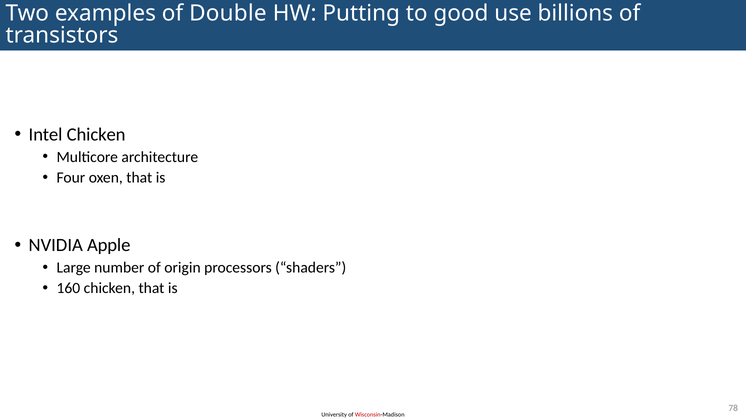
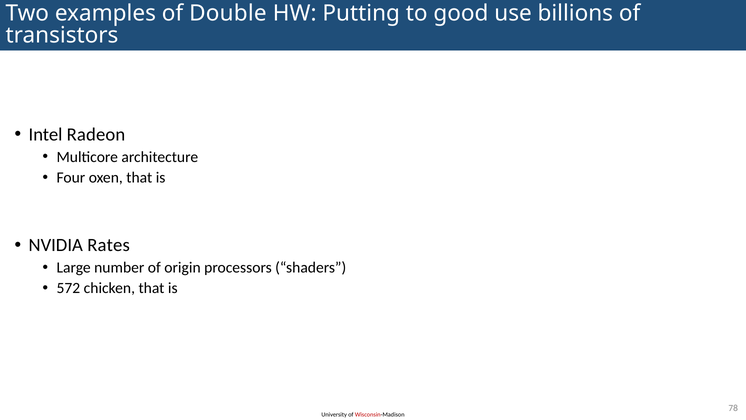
Intel Chicken: Chicken -> Radeon
Apple: Apple -> Rates
160: 160 -> 572
